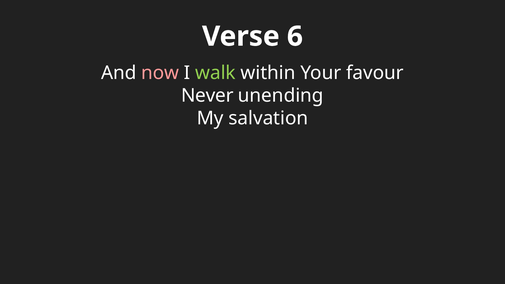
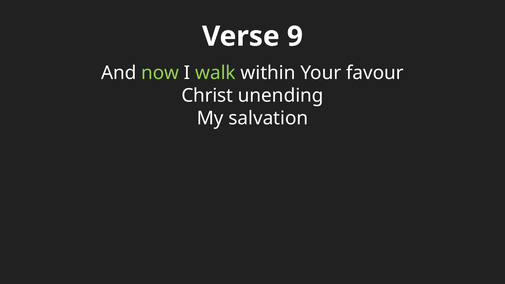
6: 6 -> 9
now colour: pink -> light green
Never: Never -> Christ
